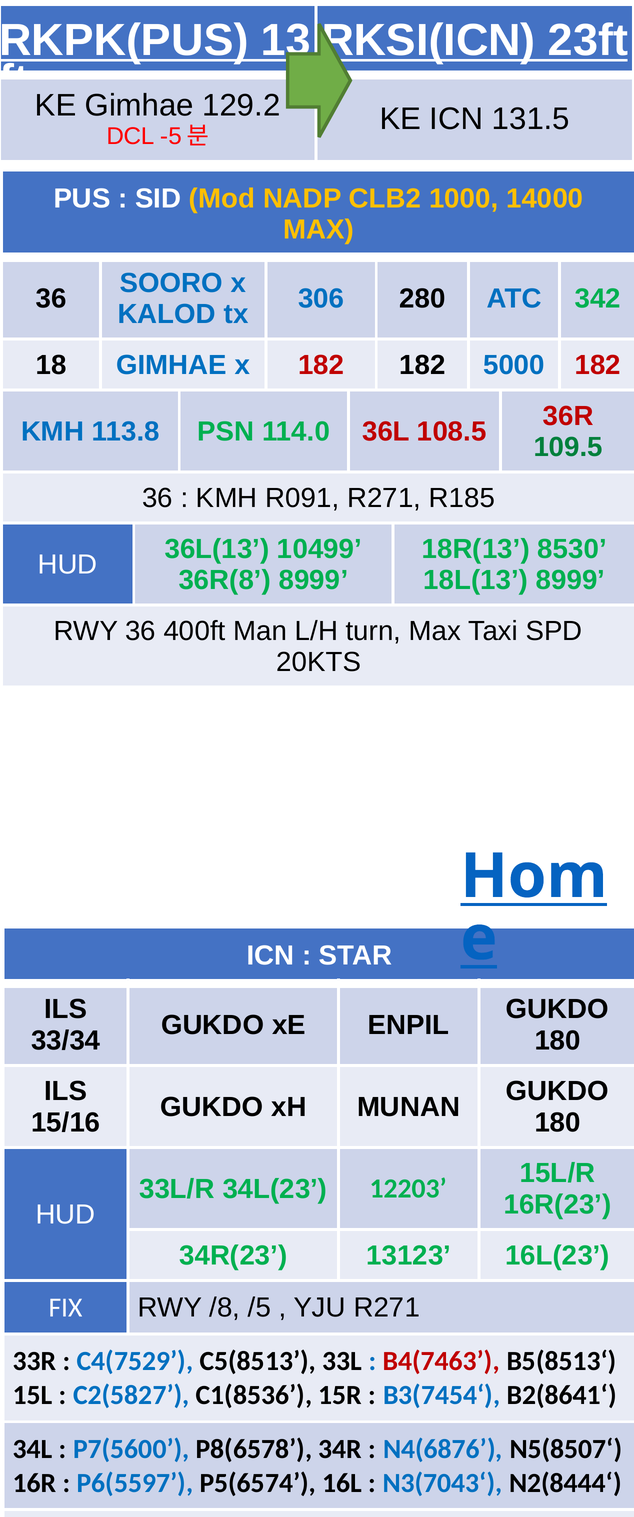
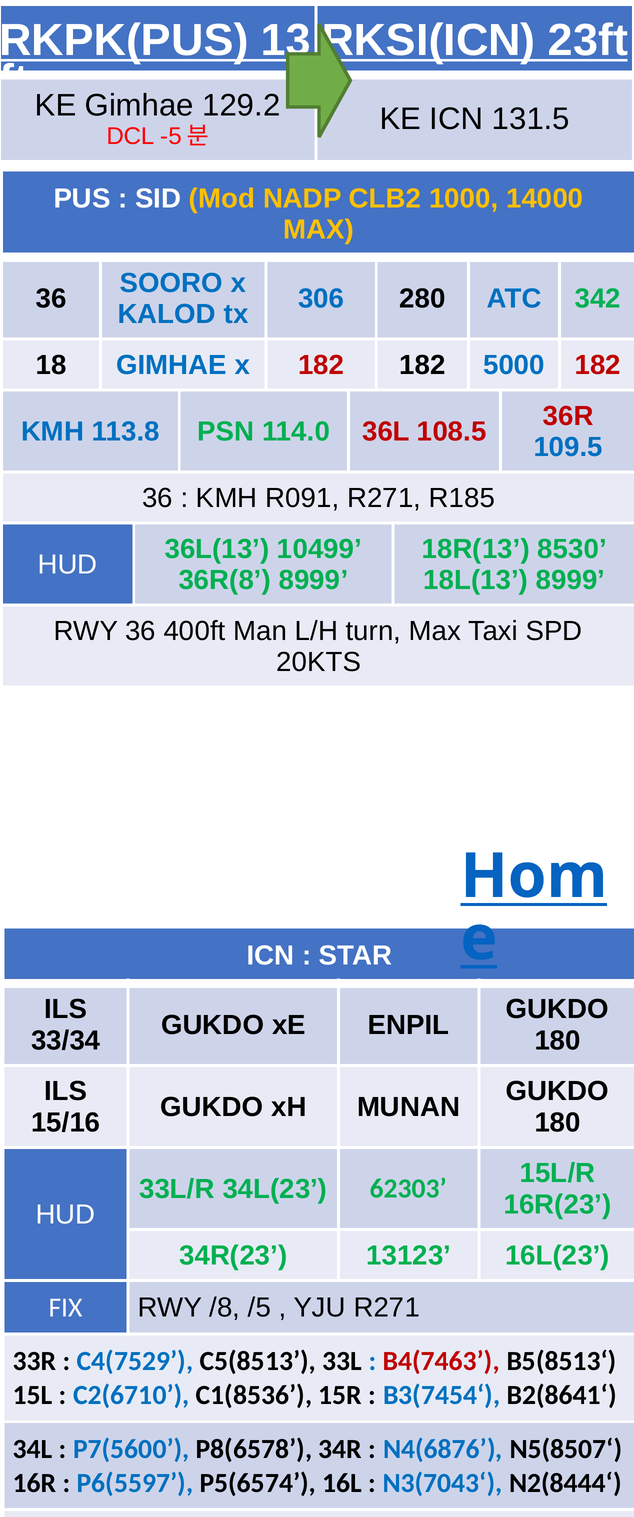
109.5 colour: green -> blue
12203: 12203 -> 62303
C2(5827: C2(5827 -> C2(6710
